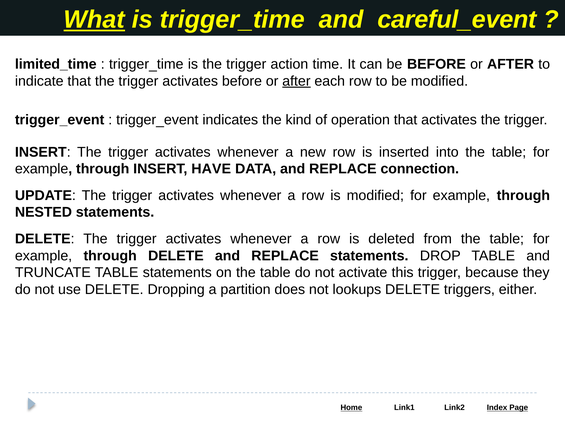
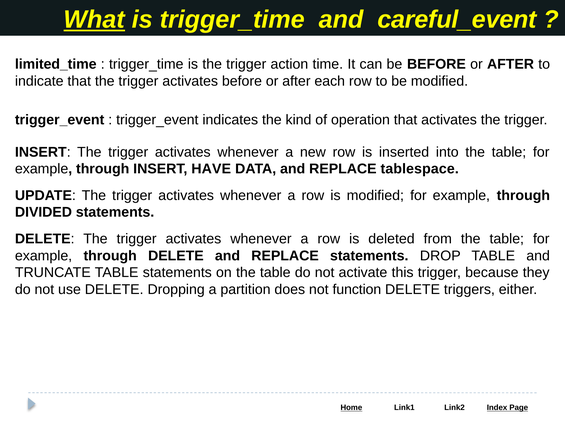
after at (296, 81) underline: present -> none
connection: connection -> tablespace
NESTED: NESTED -> DIVIDED
lookups: lookups -> function
